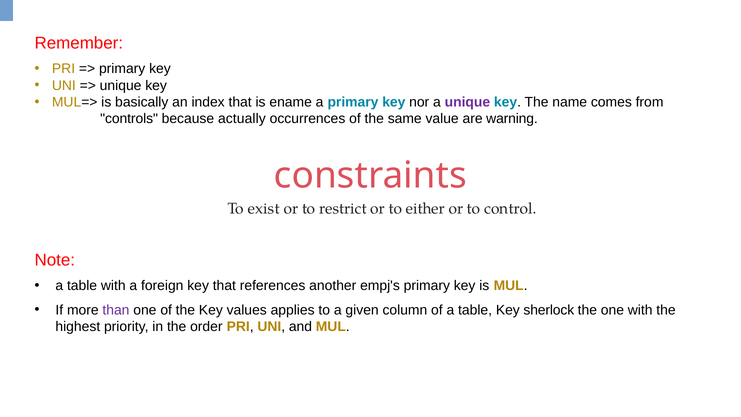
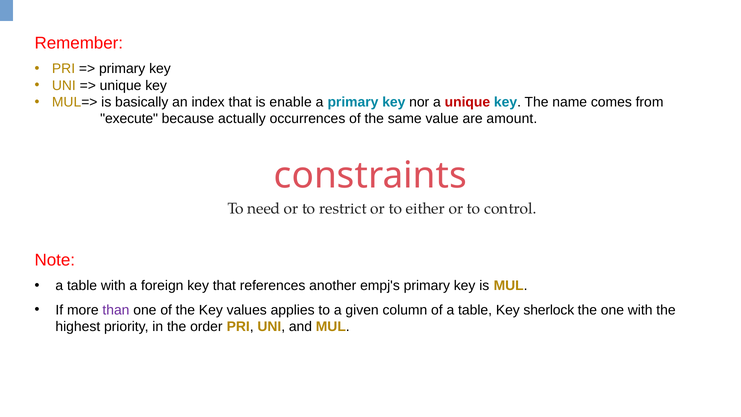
ename: ename -> enable
unique at (467, 102) colour: purple -> red
controls: controls -> execute
warning: warning -> amount
exist: exist -> need
